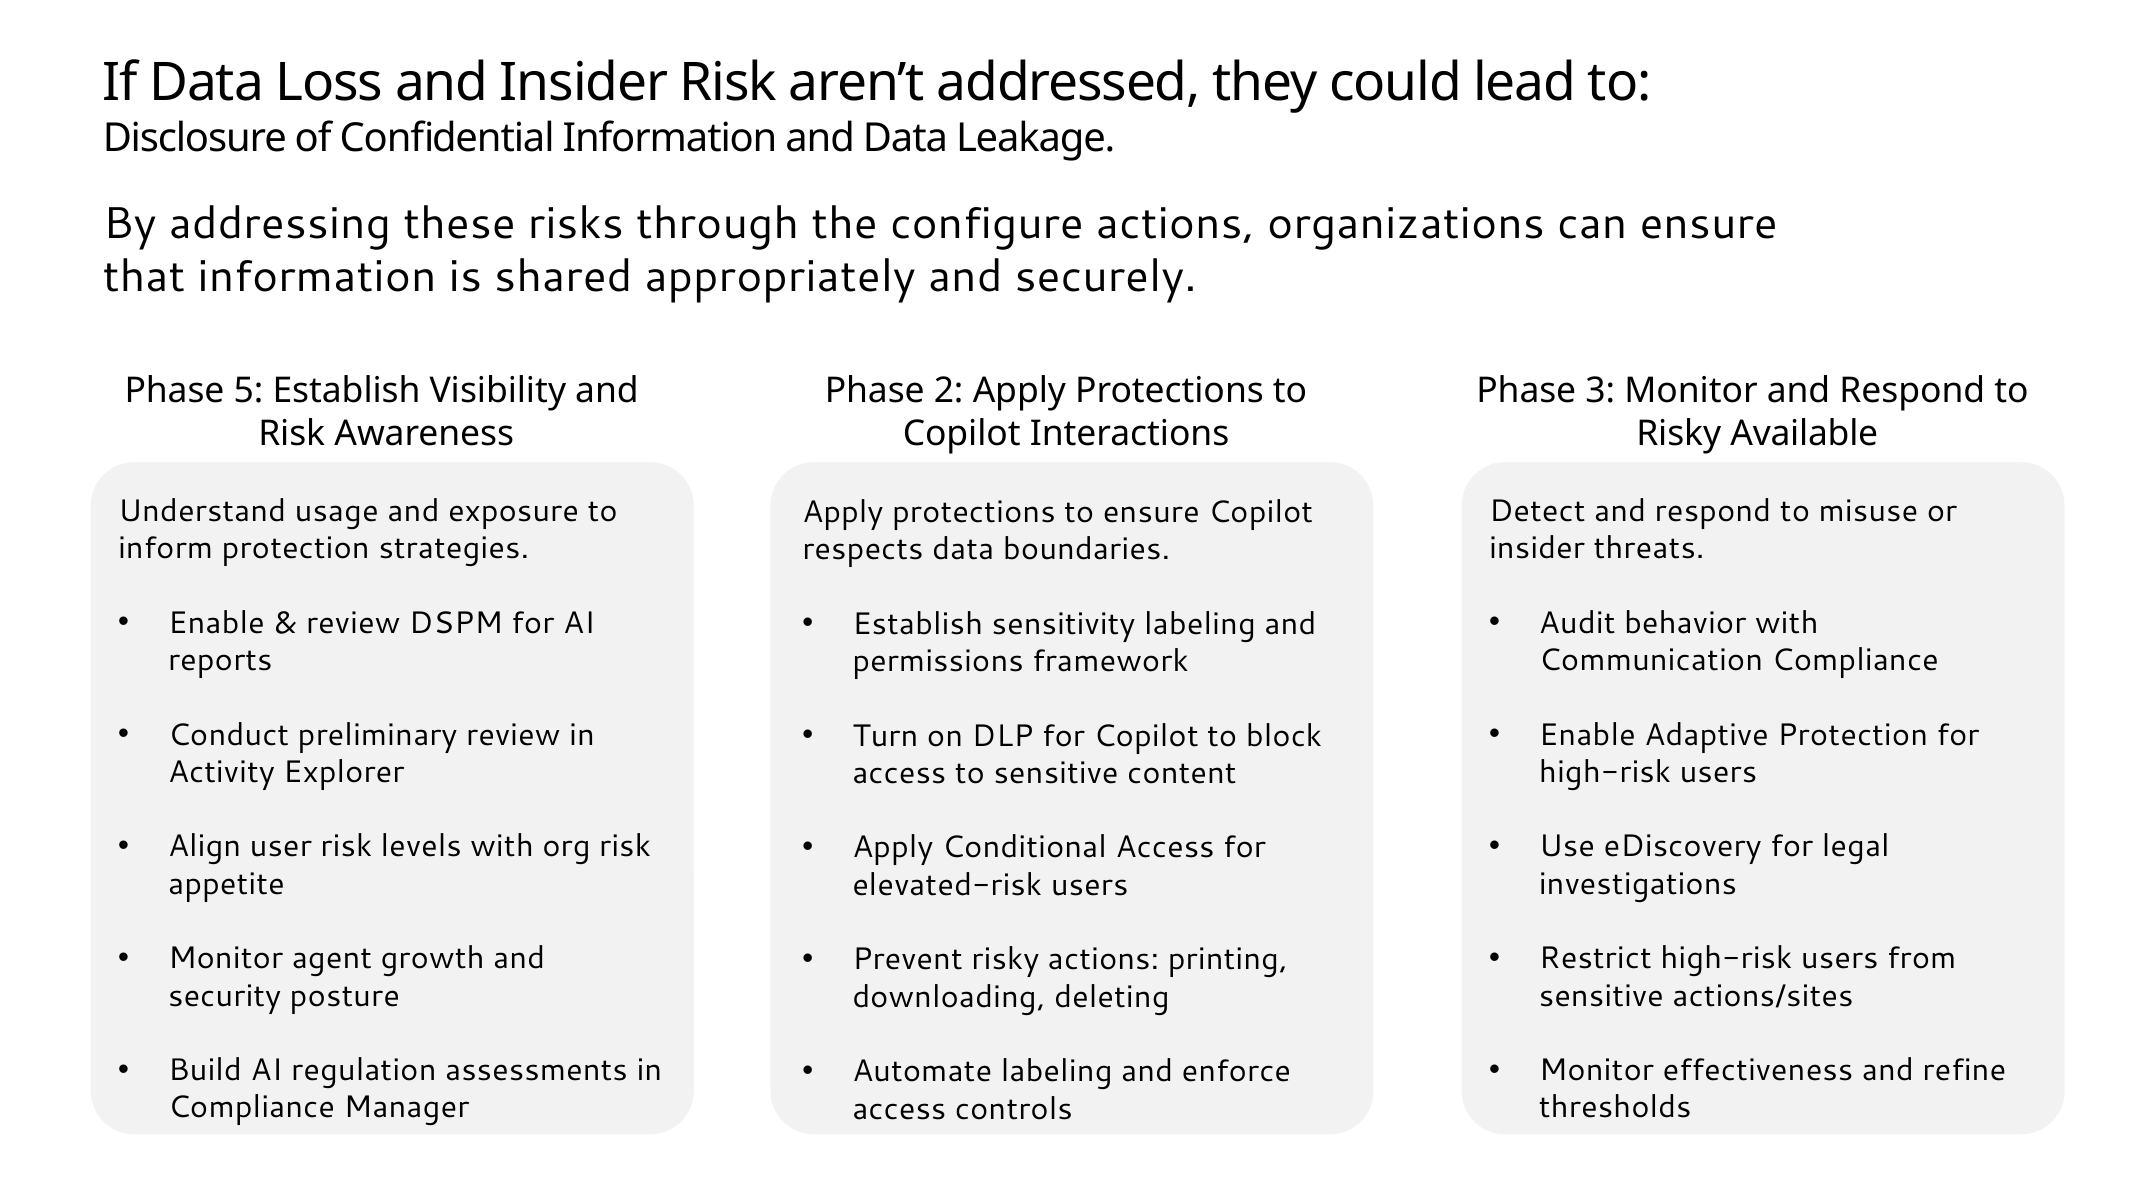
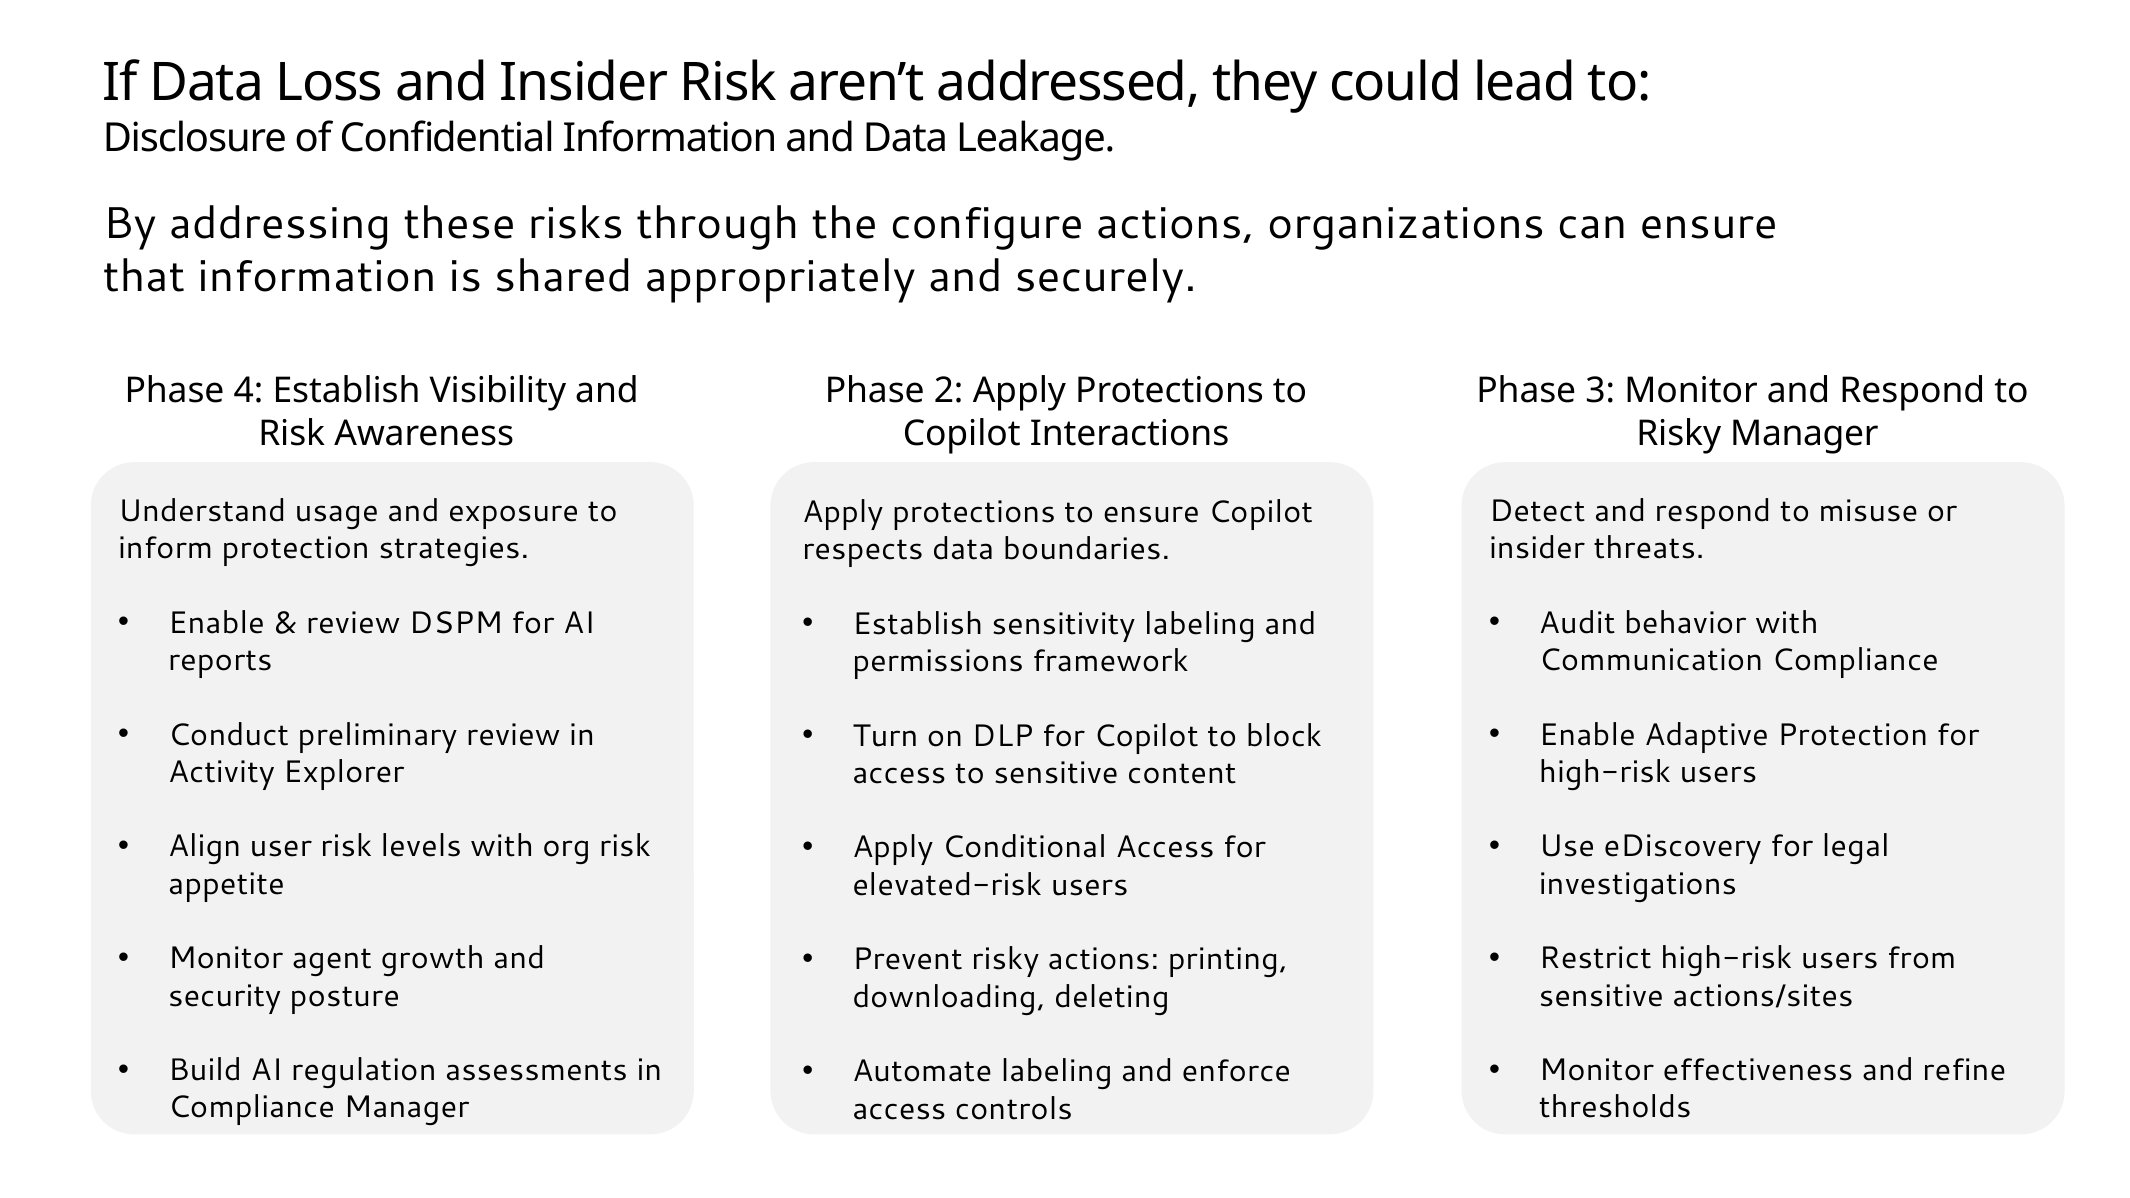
5: 5 -> 4
Risky Available: Available -> Manager
